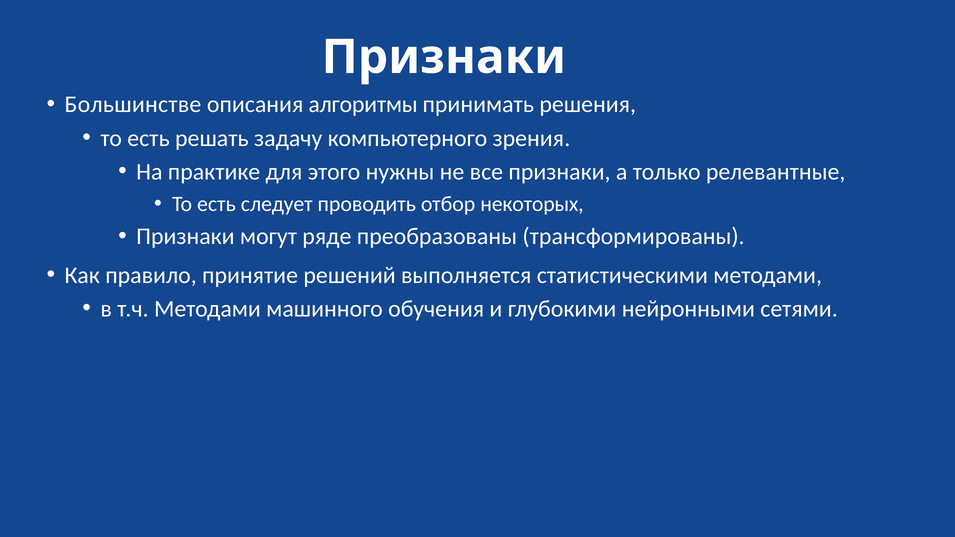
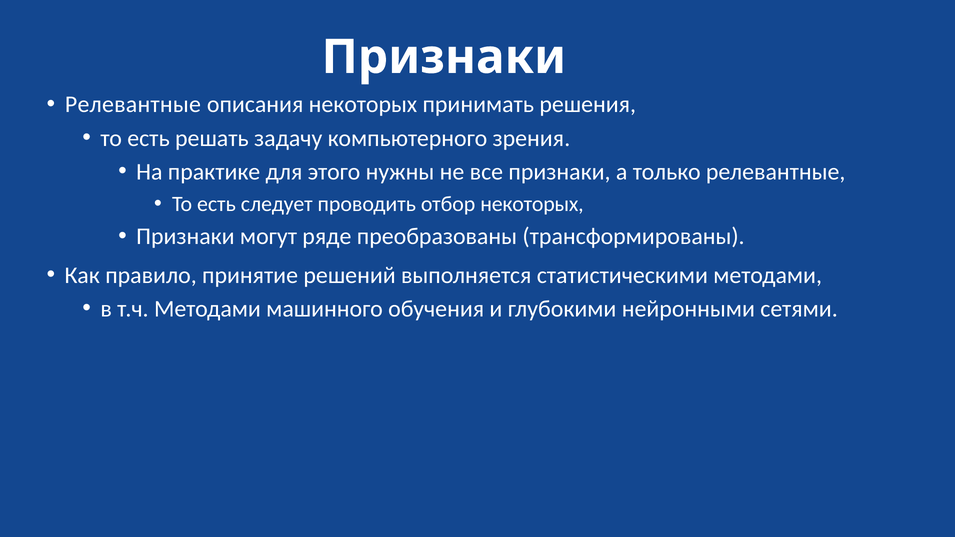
Большинстве at (133, 105): Большинстве -> Релевантные
описания алгоритмы: алгоритмы -> некоторых
